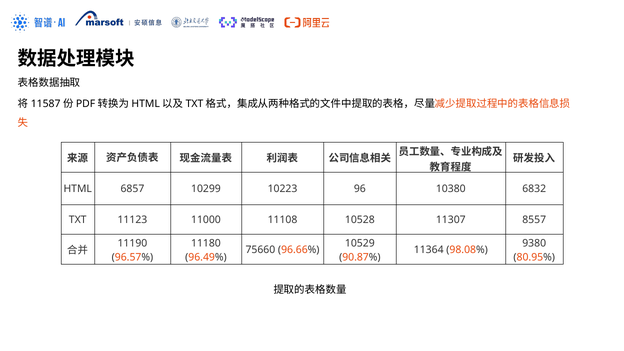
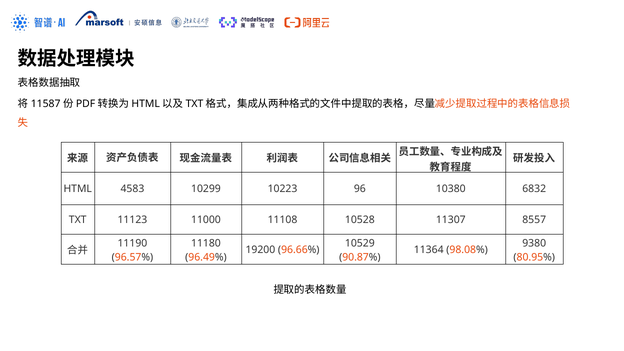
6857: 6857 -> 4583
75660: 75660 -> 19200
